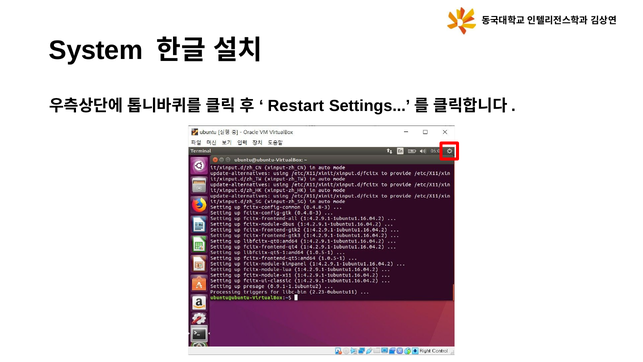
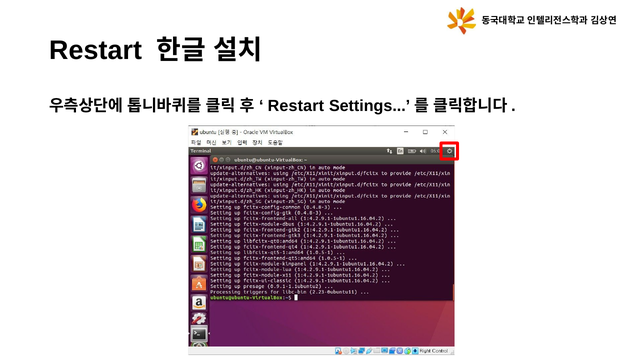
System at (96, 51): System -> Restart
